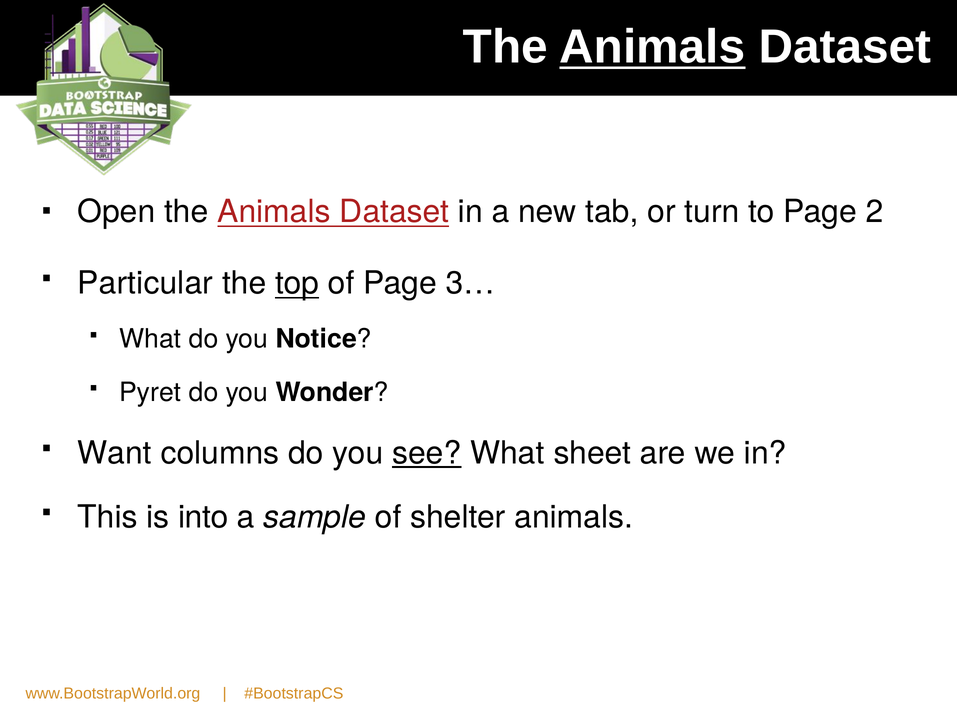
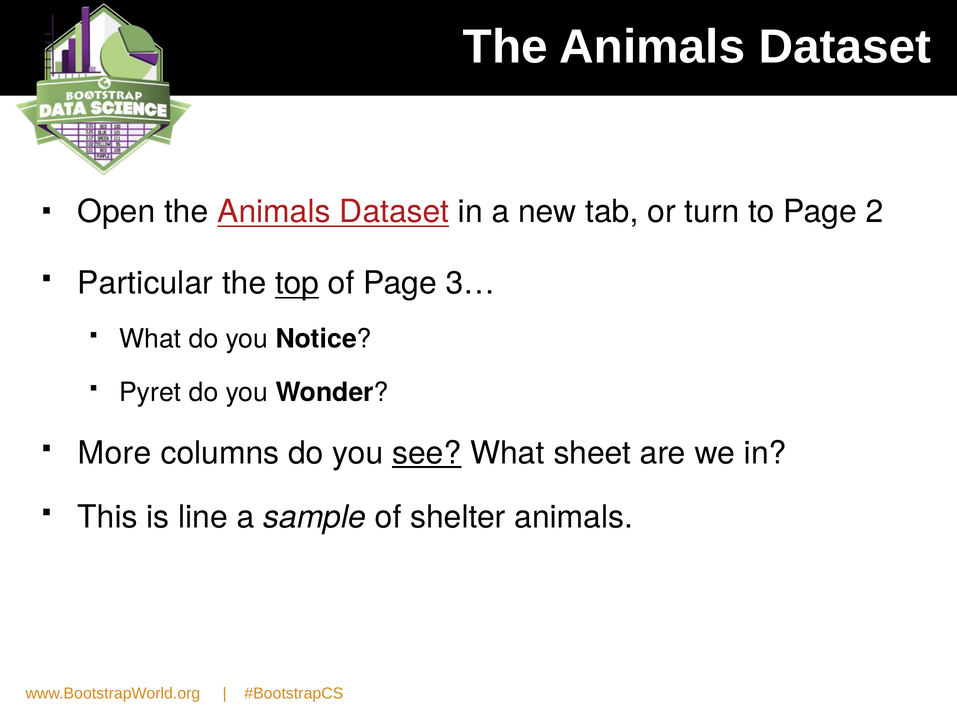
Animals at (652, 47) underline: present -> none
Want: Want -> More
into: into -> line
